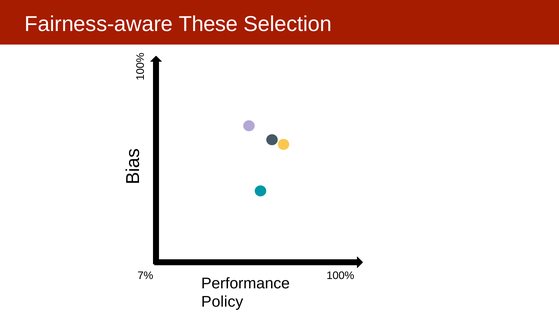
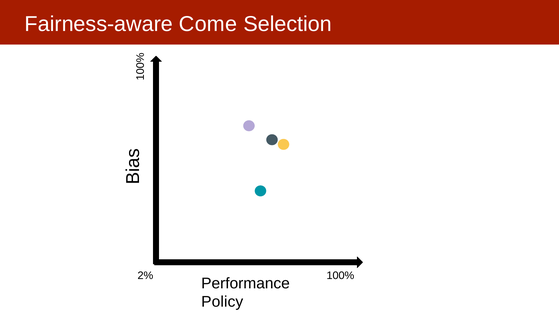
These: These -> Come
7%: 7% -> 2%
